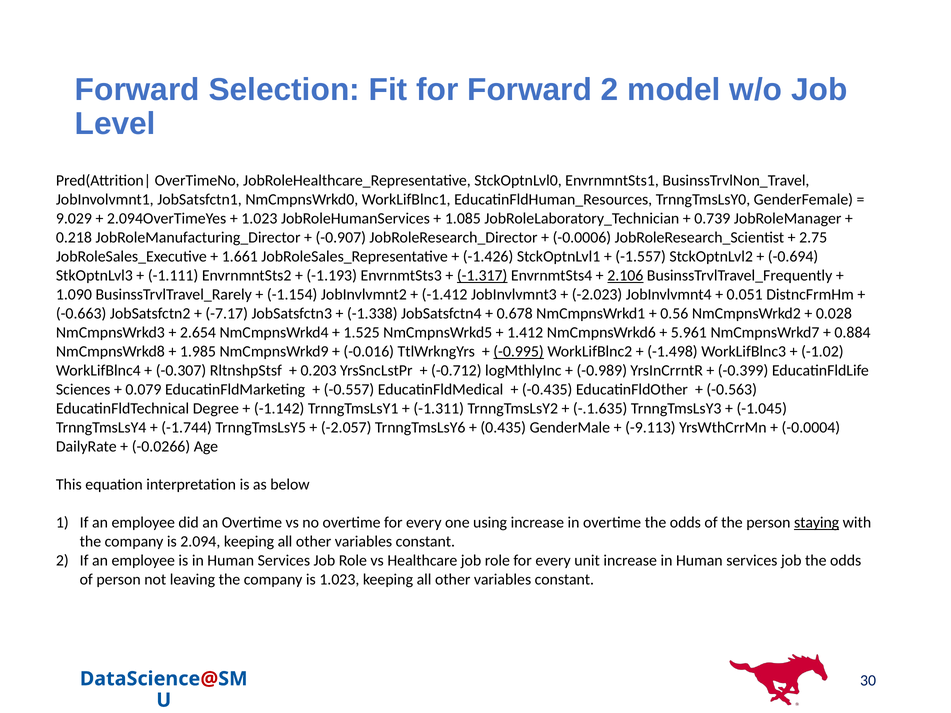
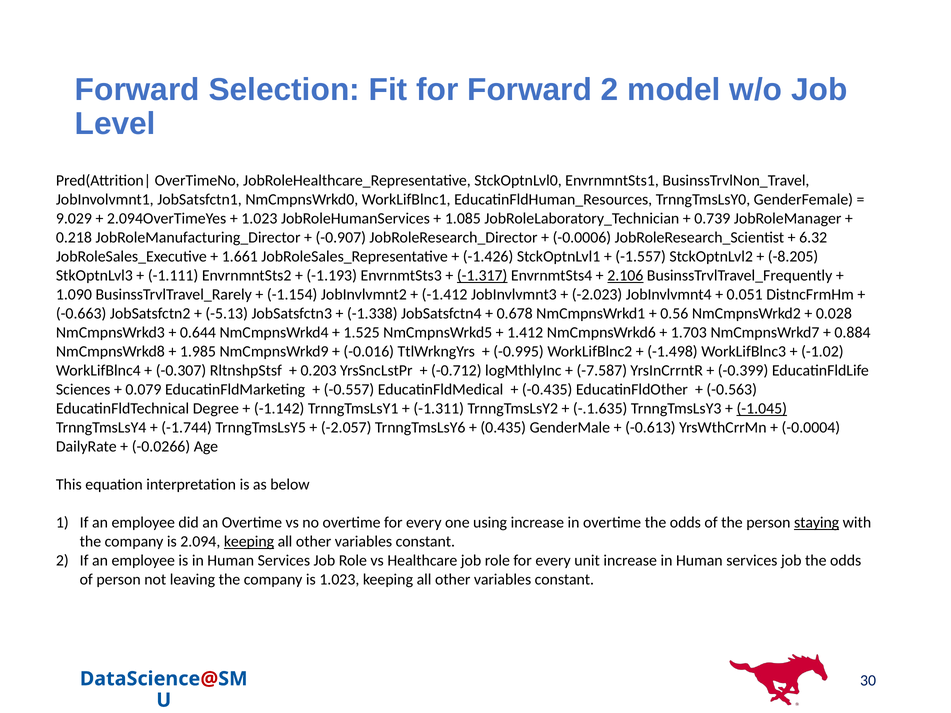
2.75: 2.75 -> 6.32
-0.694: -0.694 -> -8.205
-7.17: -7.17 -> -5.13
2.654: 2.654 -> 0.644
5.961: 5.961 -> 1.703
-0.995 underline: present -> none
-0.989: -0.989 -> -7.587
-1.045 underline: none -> present
-9.113: -9.113 -> -0.613
keeping at (249, 542) underline: none -> present
